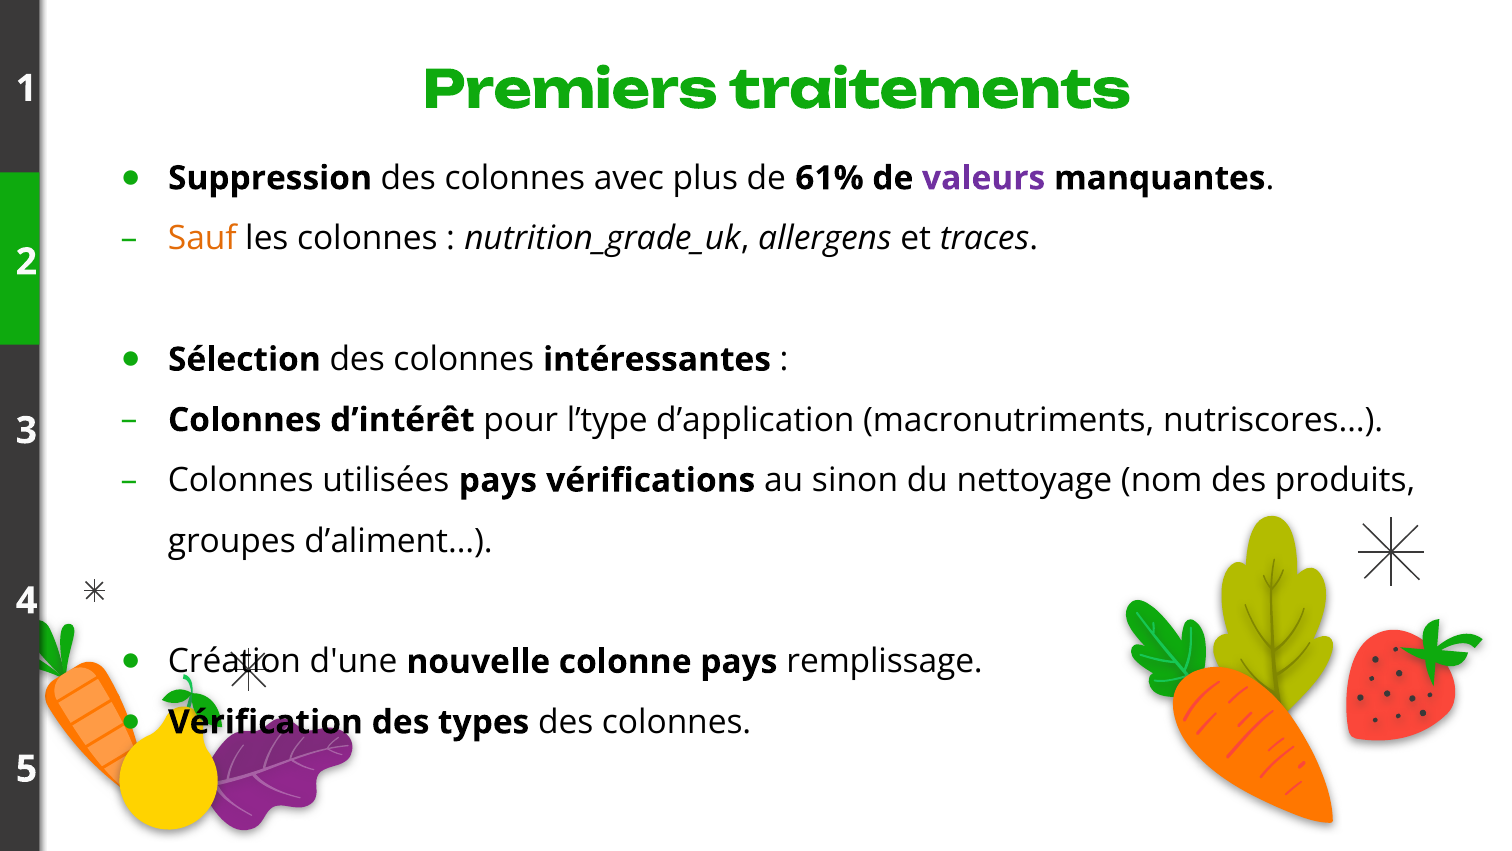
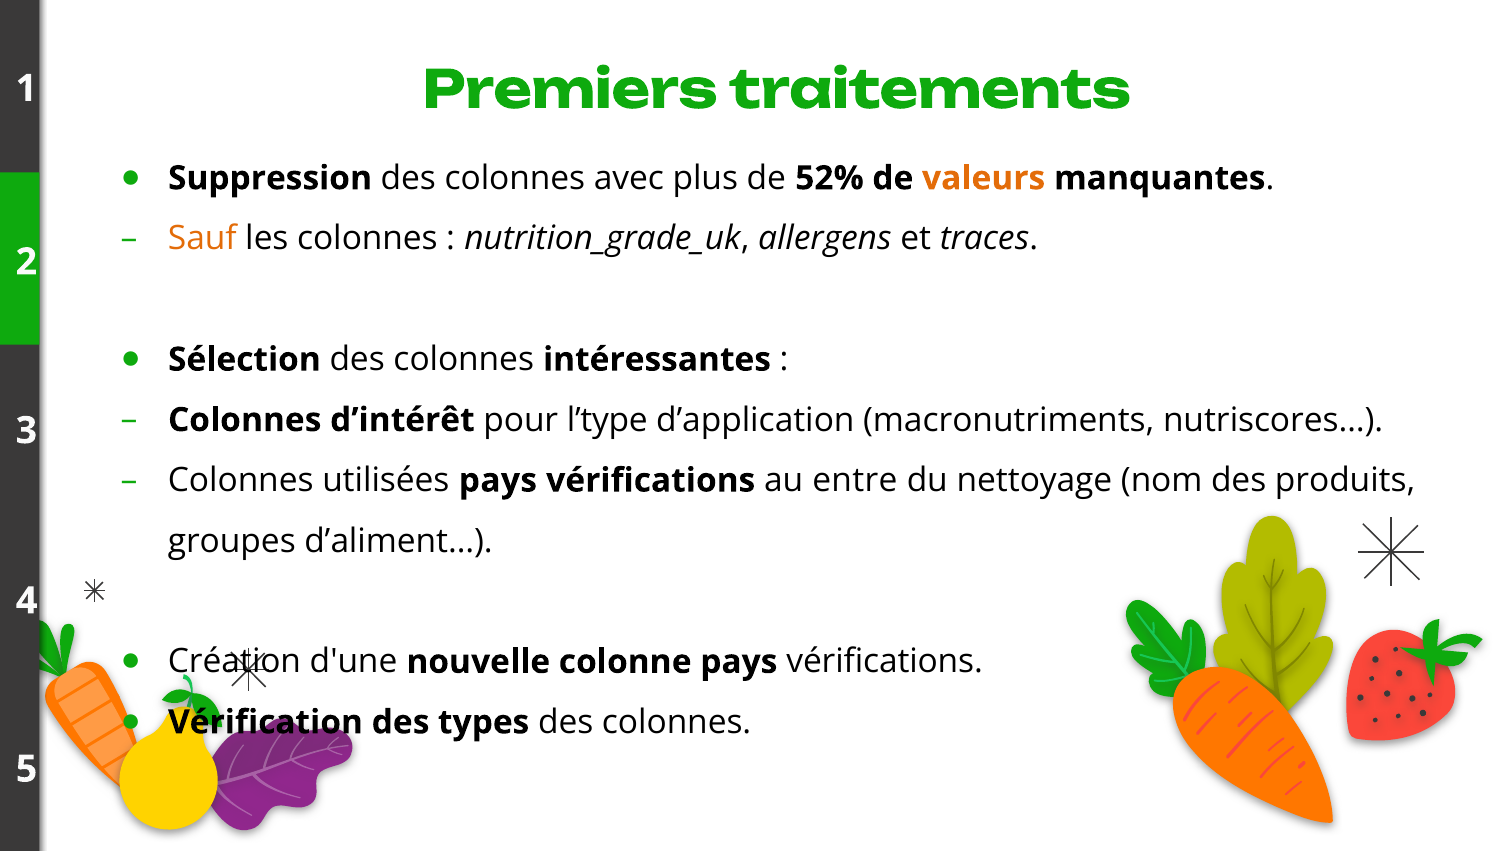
61%: 61% -> 52%
valeurs colour: purple -> orange
sinon: sinon -> entre
colonne pays remplissage: remplissage -> vérifications
